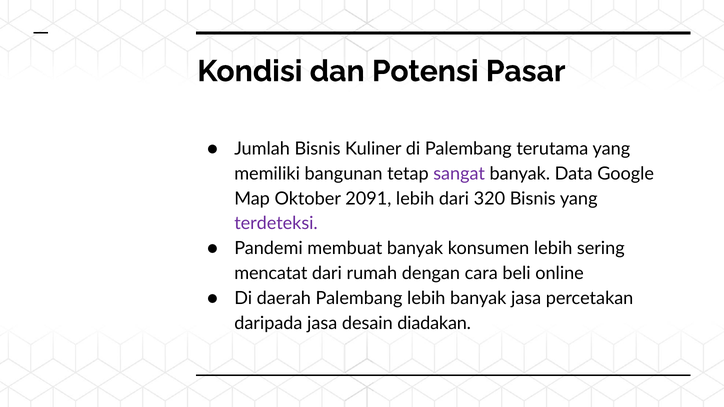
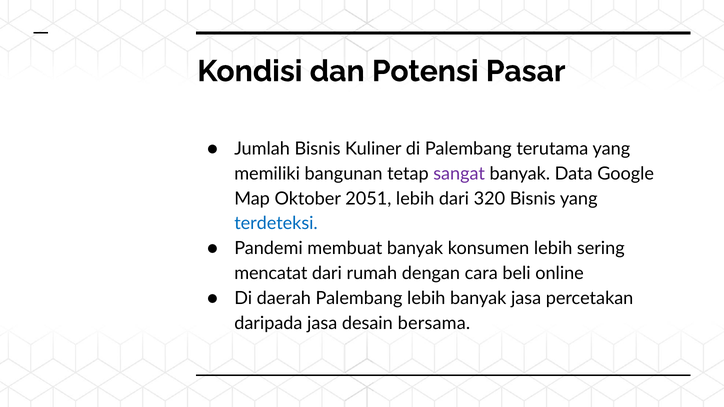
2091: 2091 -> 2051
terdeteksi colour: purple -> blue
diadakan: diadakan -> bersama
